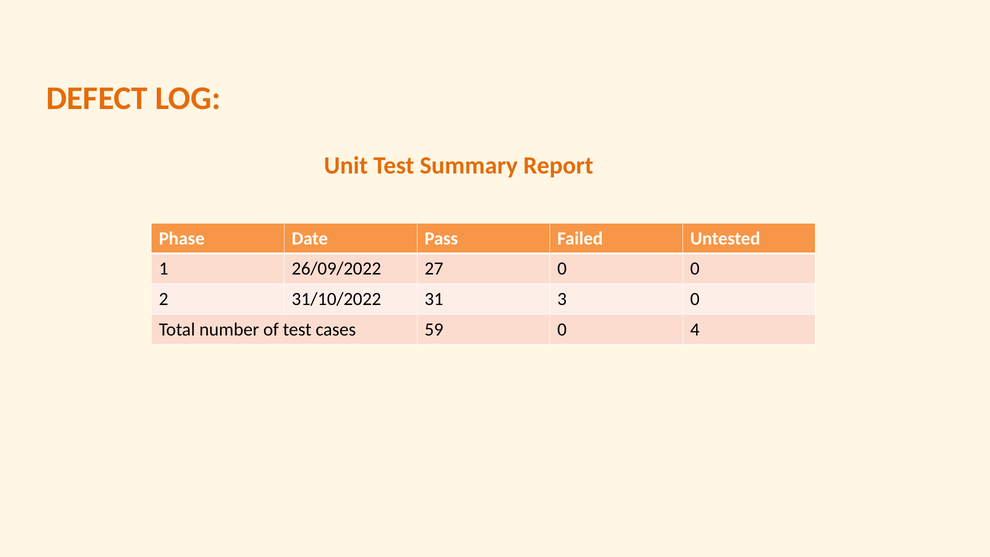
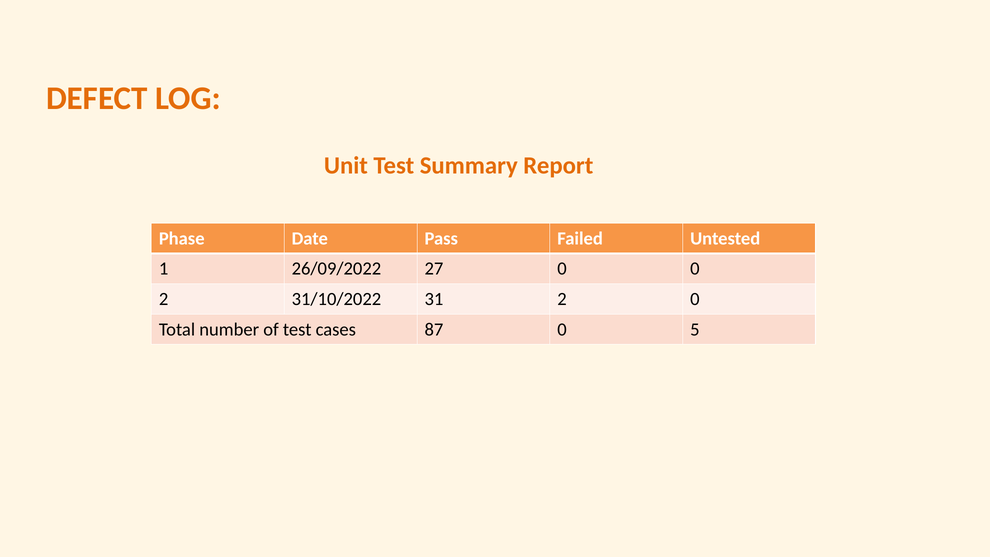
31 3: 3 -> 2
59: 59 -> 87
4: 4 -> 5
